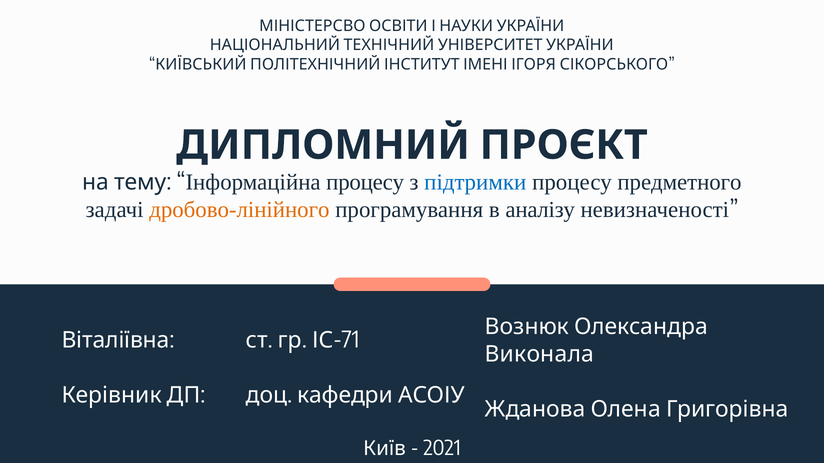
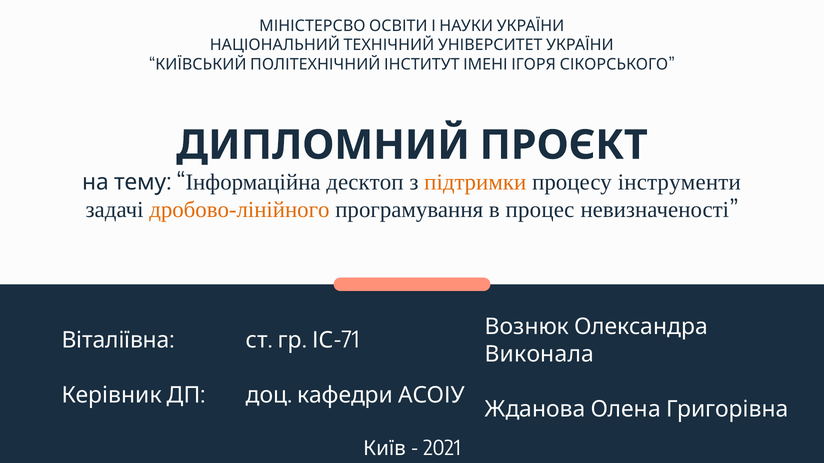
Інформаційна процесу: процесу -> десктоп
підтримки colour: blue -> orange
предметного: предметного -> інструменти
аналізу: аналізу -> процес
